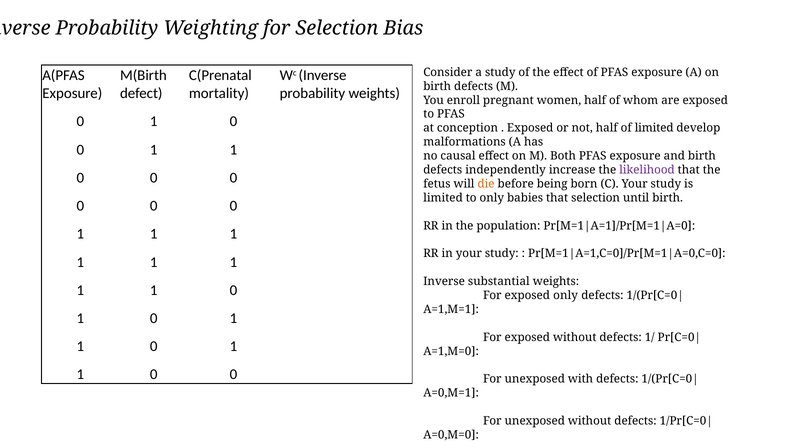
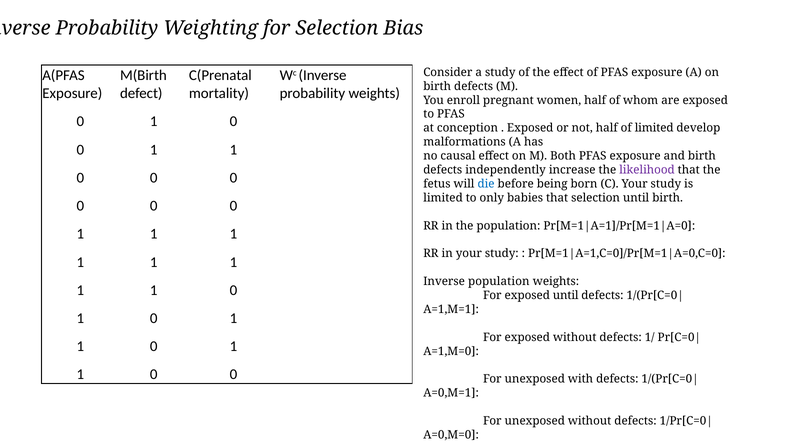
die colour: orange -> blue
Inverse substantial: substantial -> population
exposed only: only -> until
